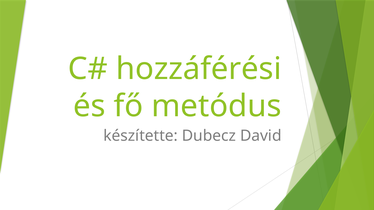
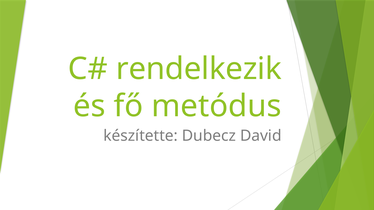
hozzáférési: hozzáférési -> rendelkezik
